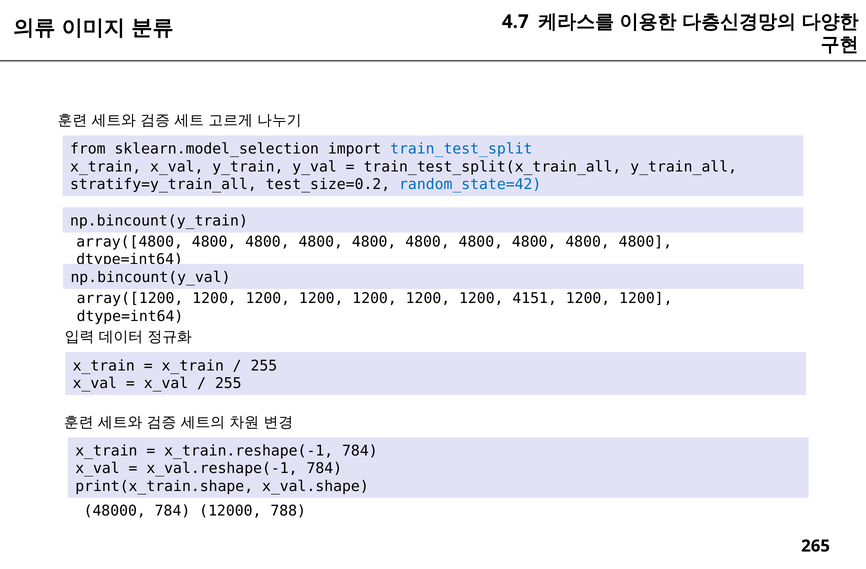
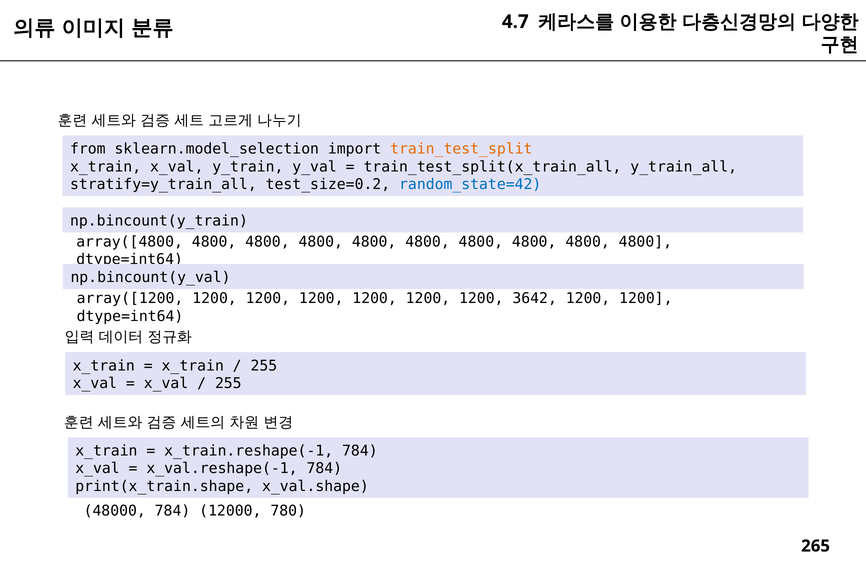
train_test_split colour: blue -> orange
4151: 4151 -> 3642
788: 788 -> 780
